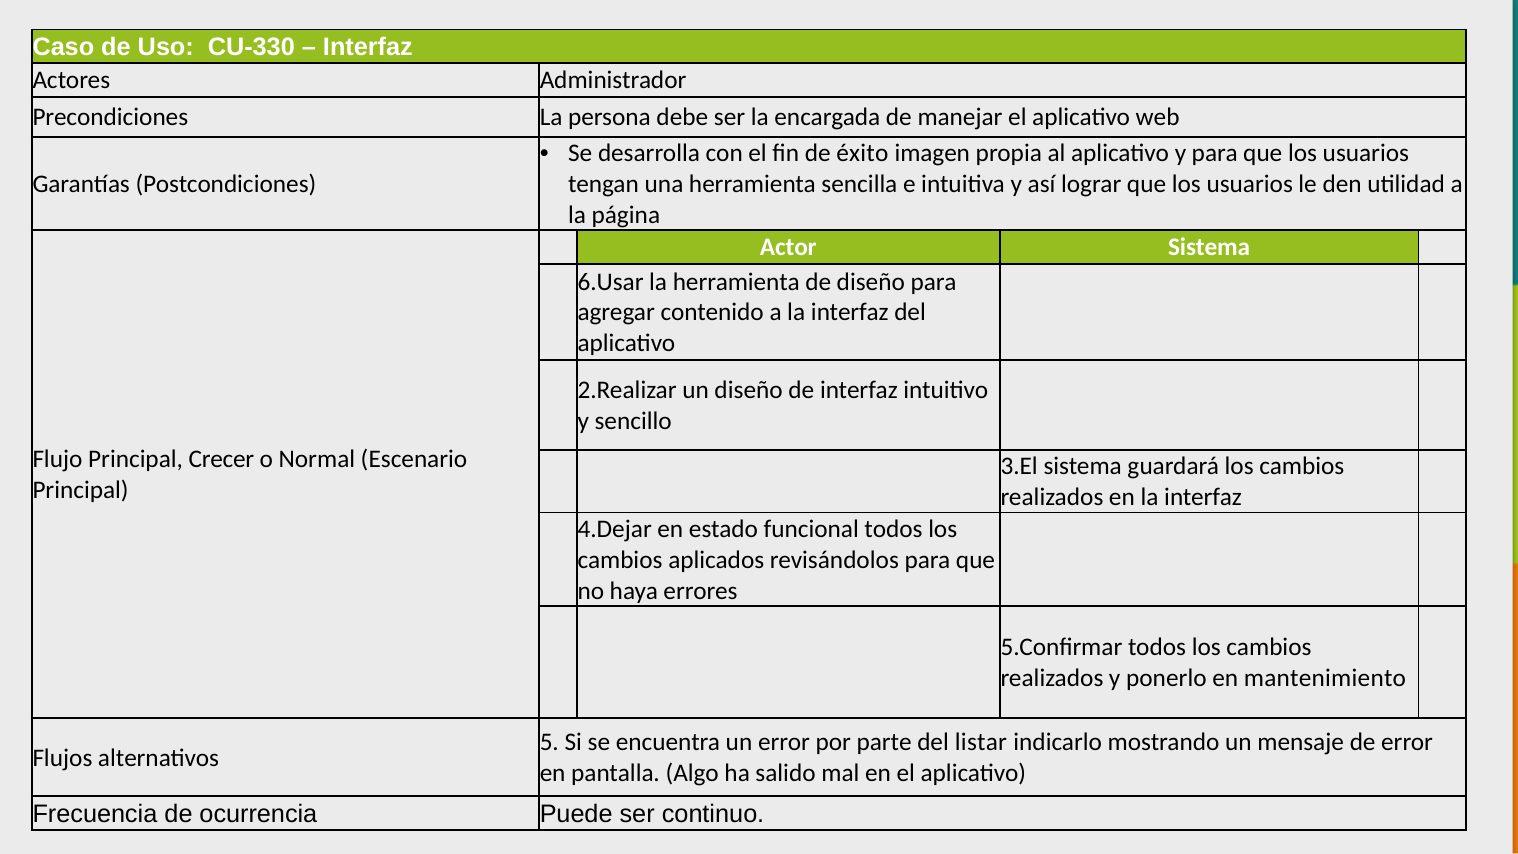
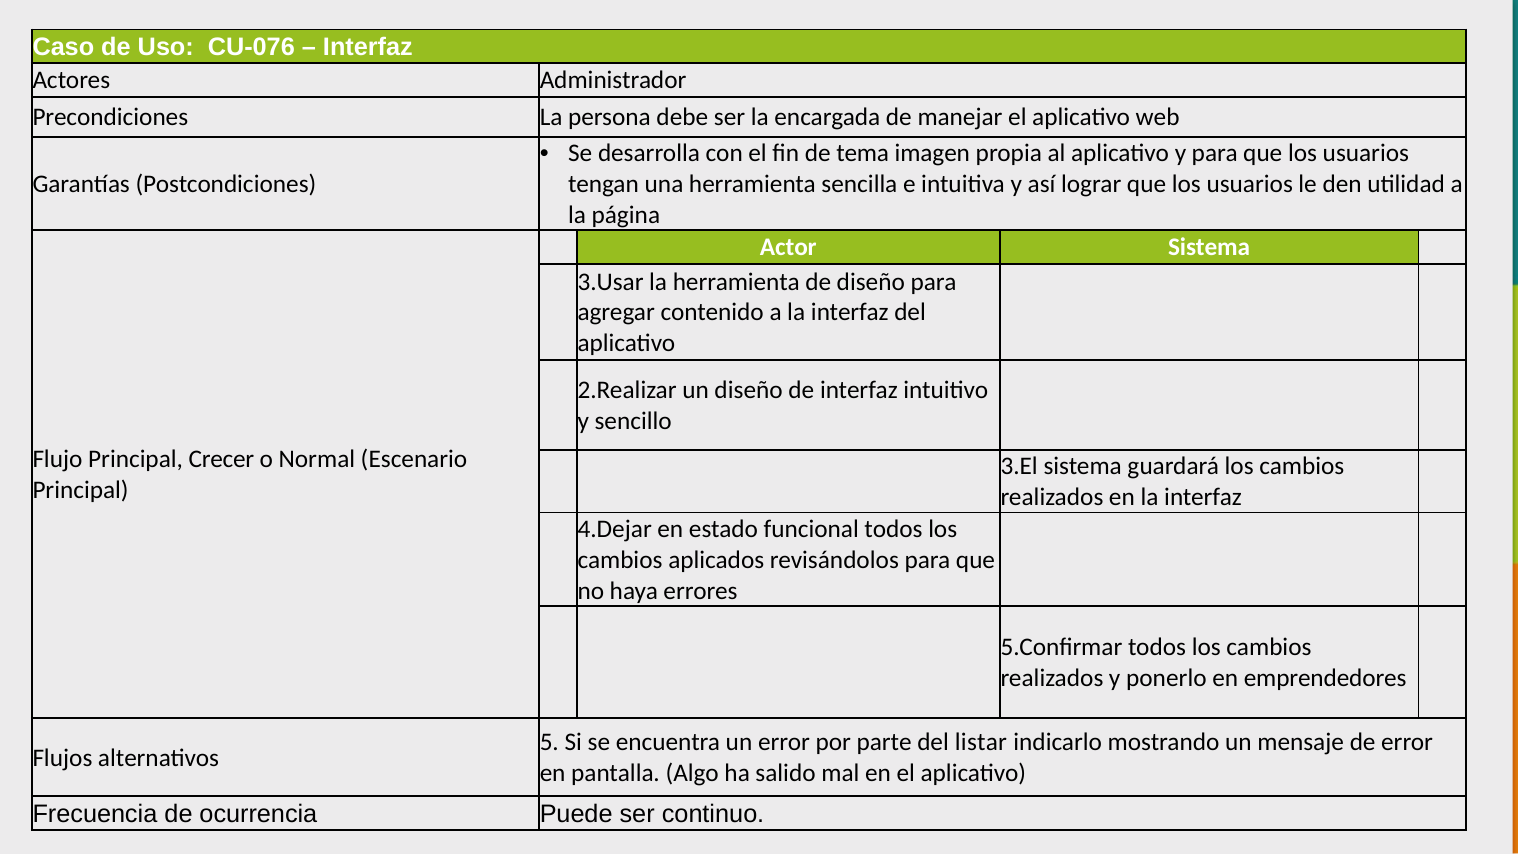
CU-330: CU-330 -> CU-076
éxito: éxito -> tema
6.Usar: 6.Usar -> 3.Usar
mantenimiento: mantenimiento -> emprendedores
